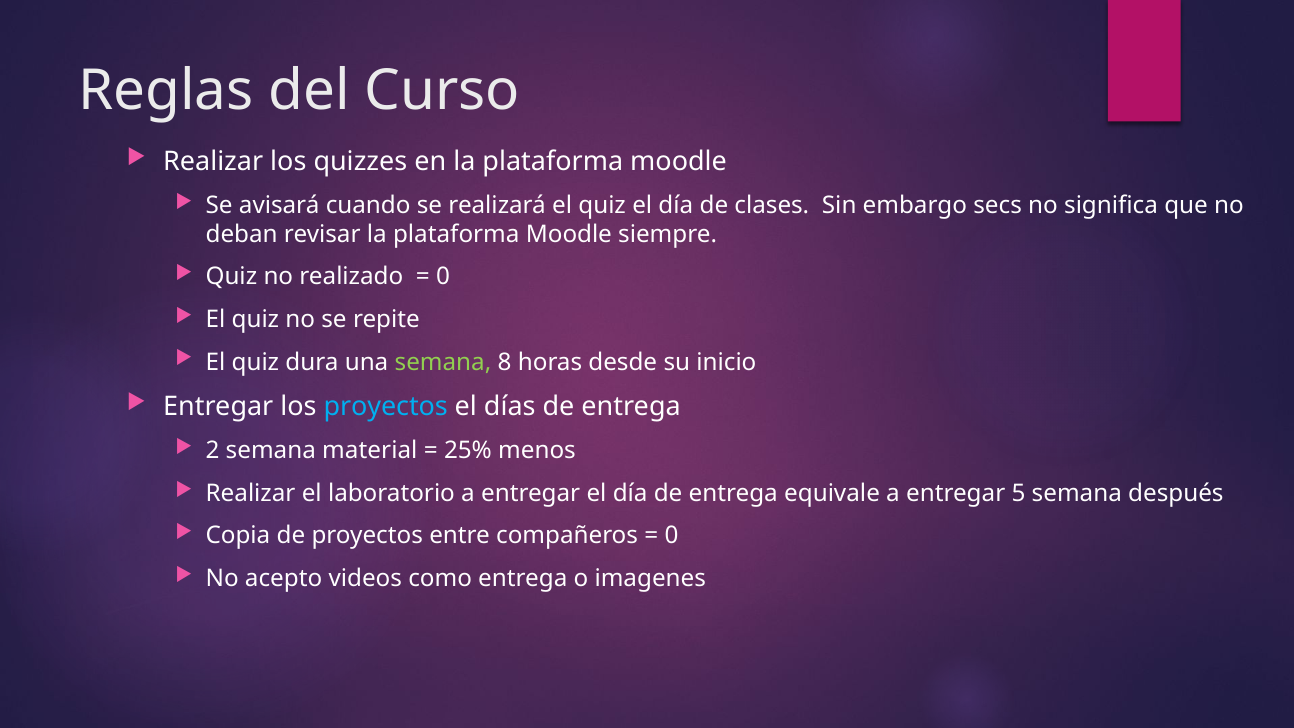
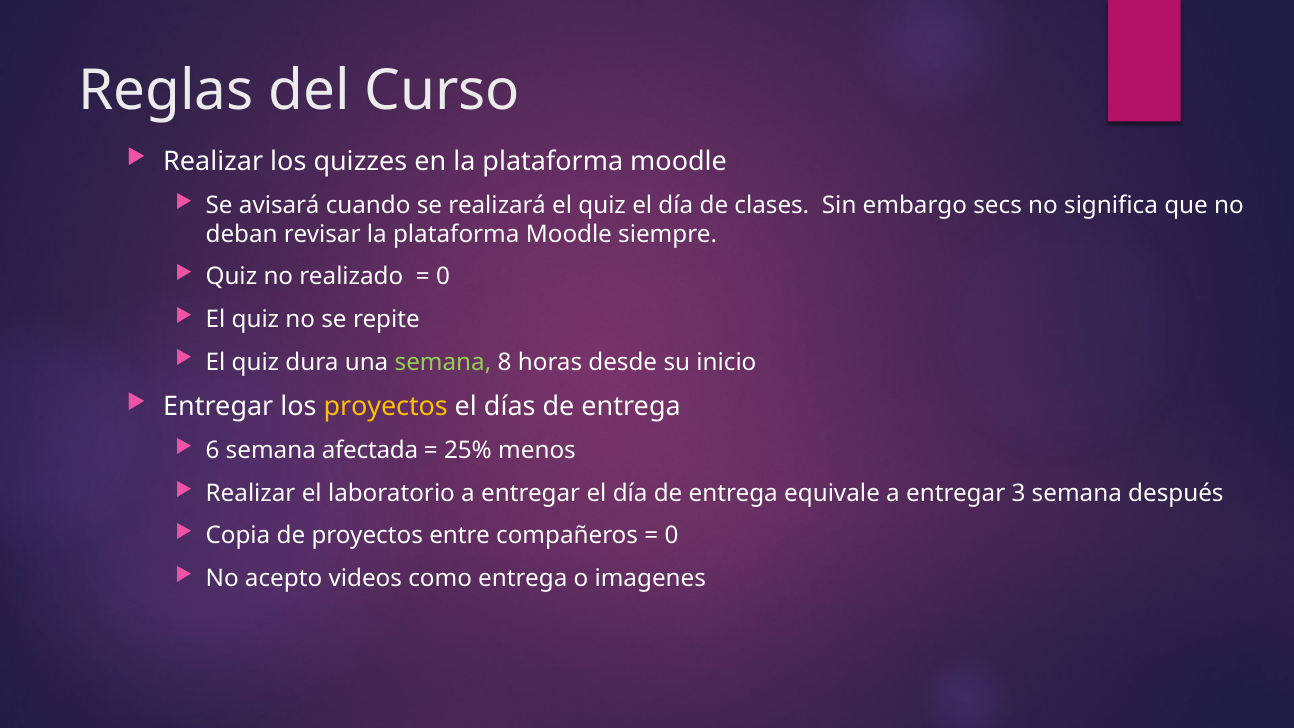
proyectos at (386, 406) colour: light blue -> yellow
2: 2 -> 6
material: material -> afectada
5: 5 -> 3
